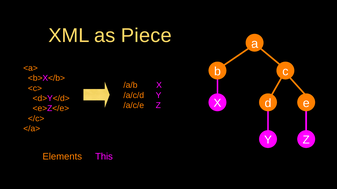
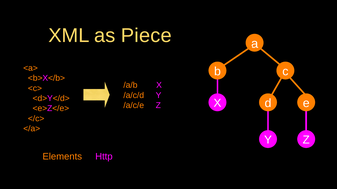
This: This -> Http
